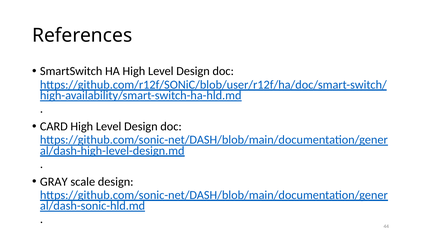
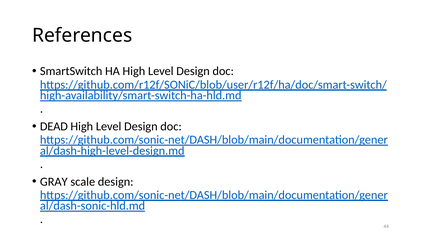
CARD: CARD -> DEAD
